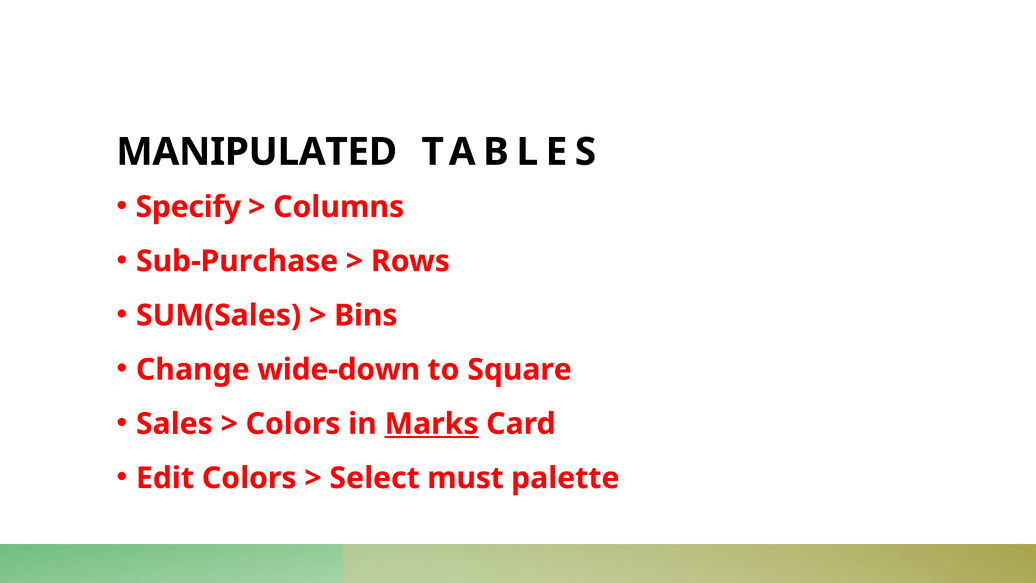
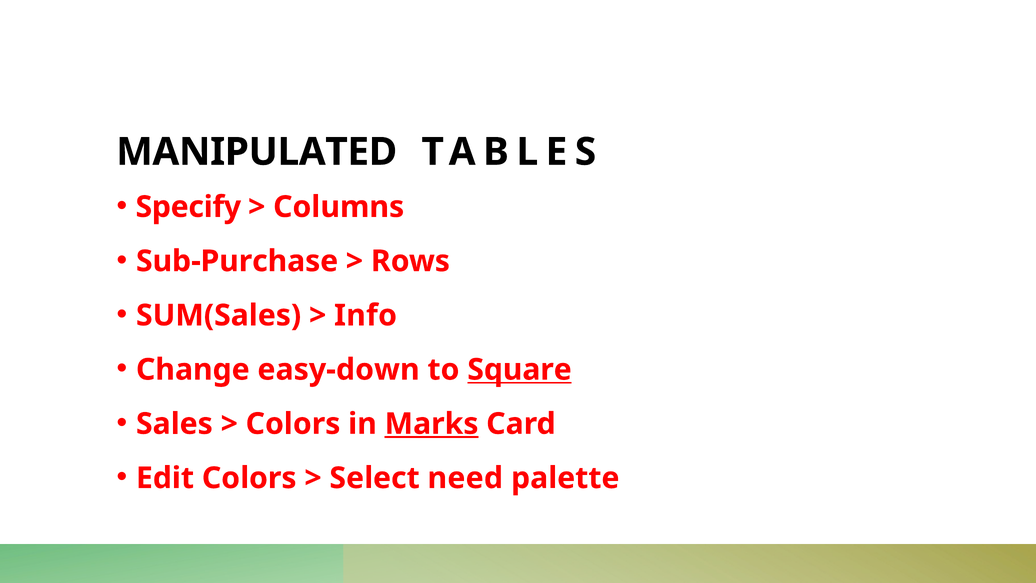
Bins: Bins -> Info
wide-down: wide-down -> easy-down
Square underline: none -> present
must: must -> need
